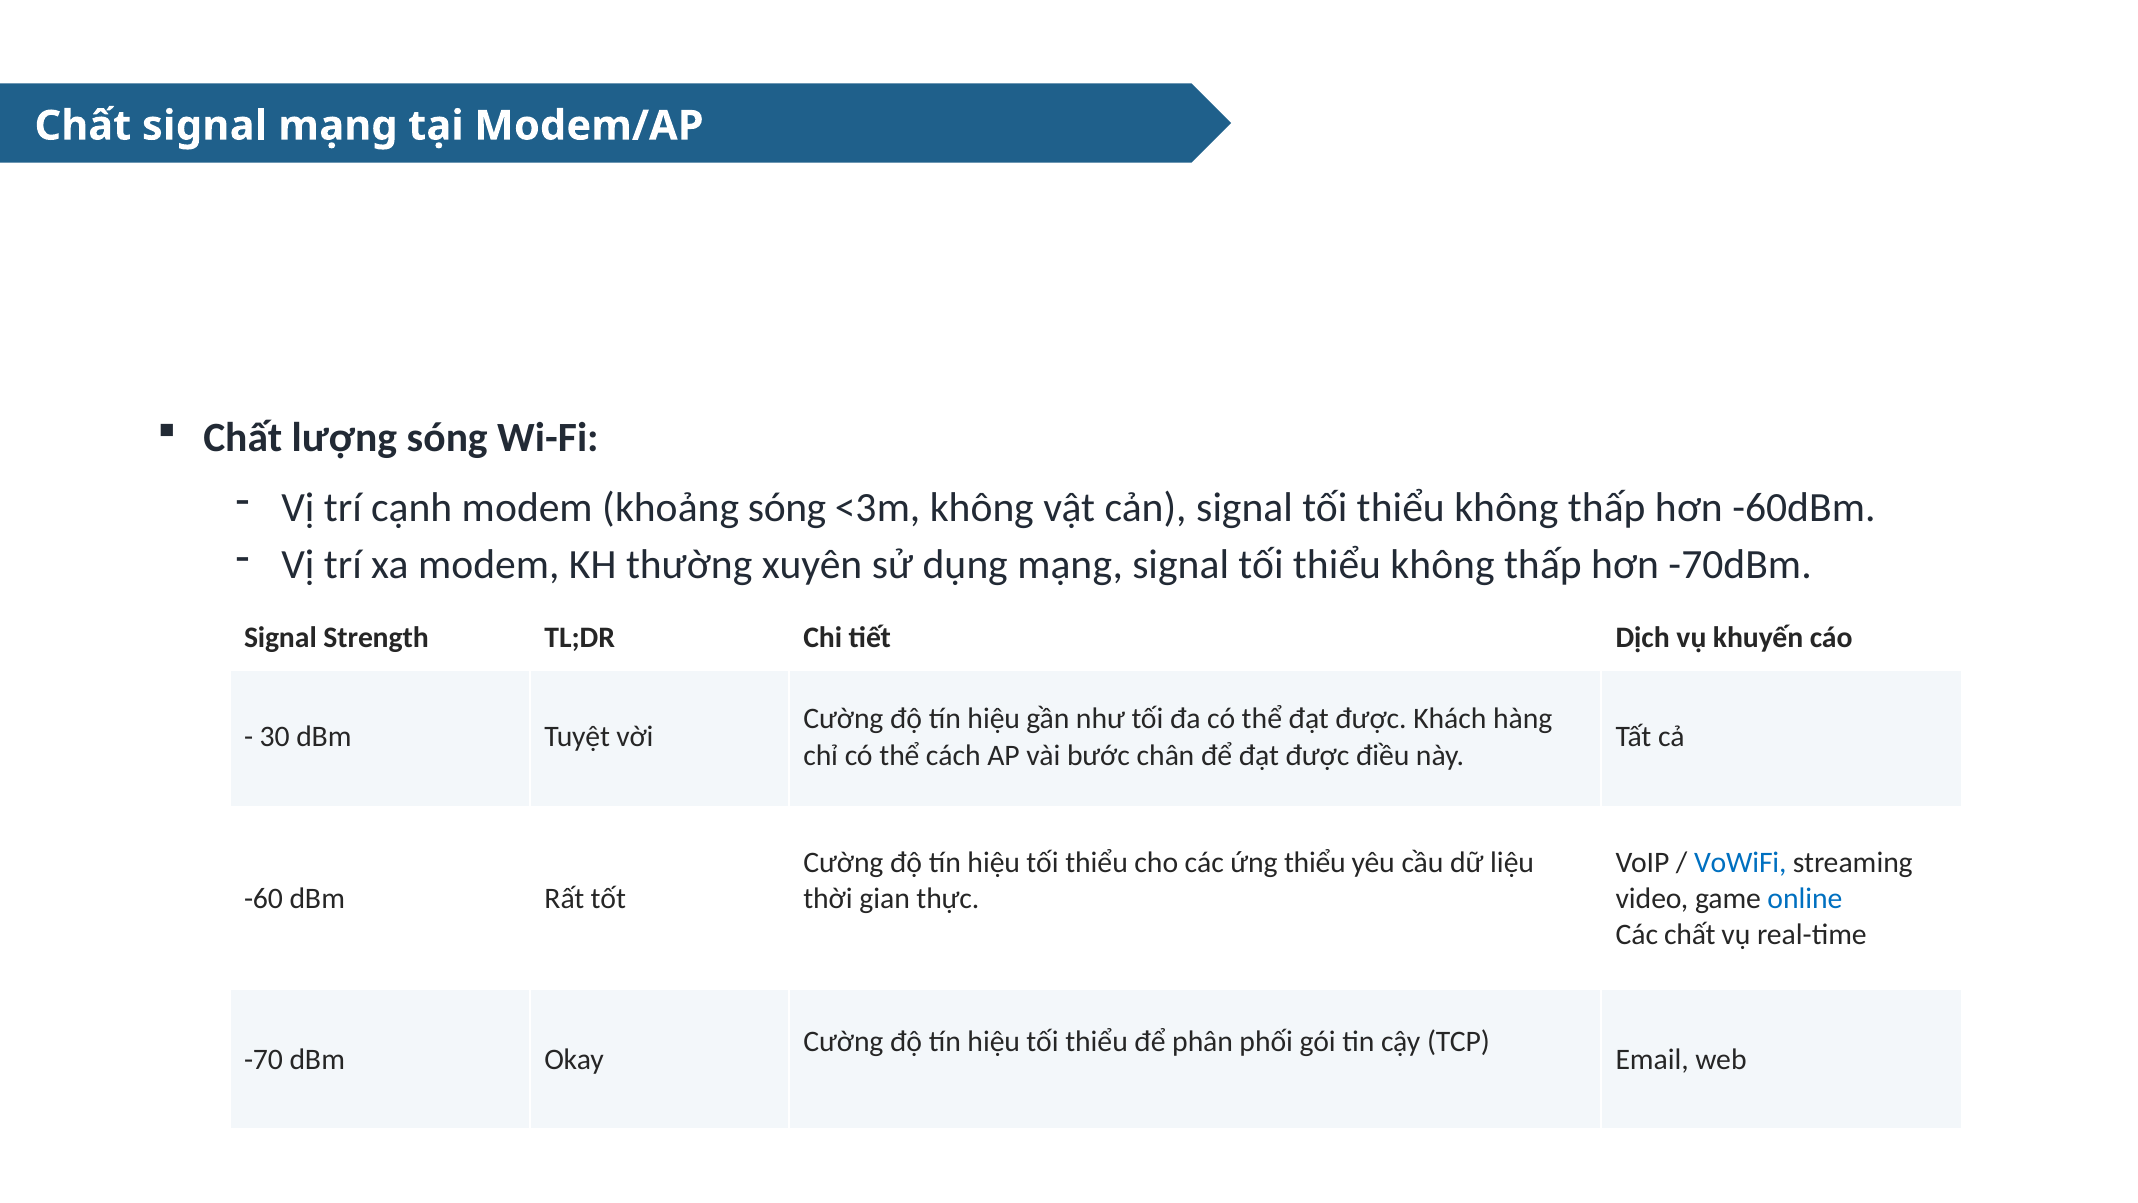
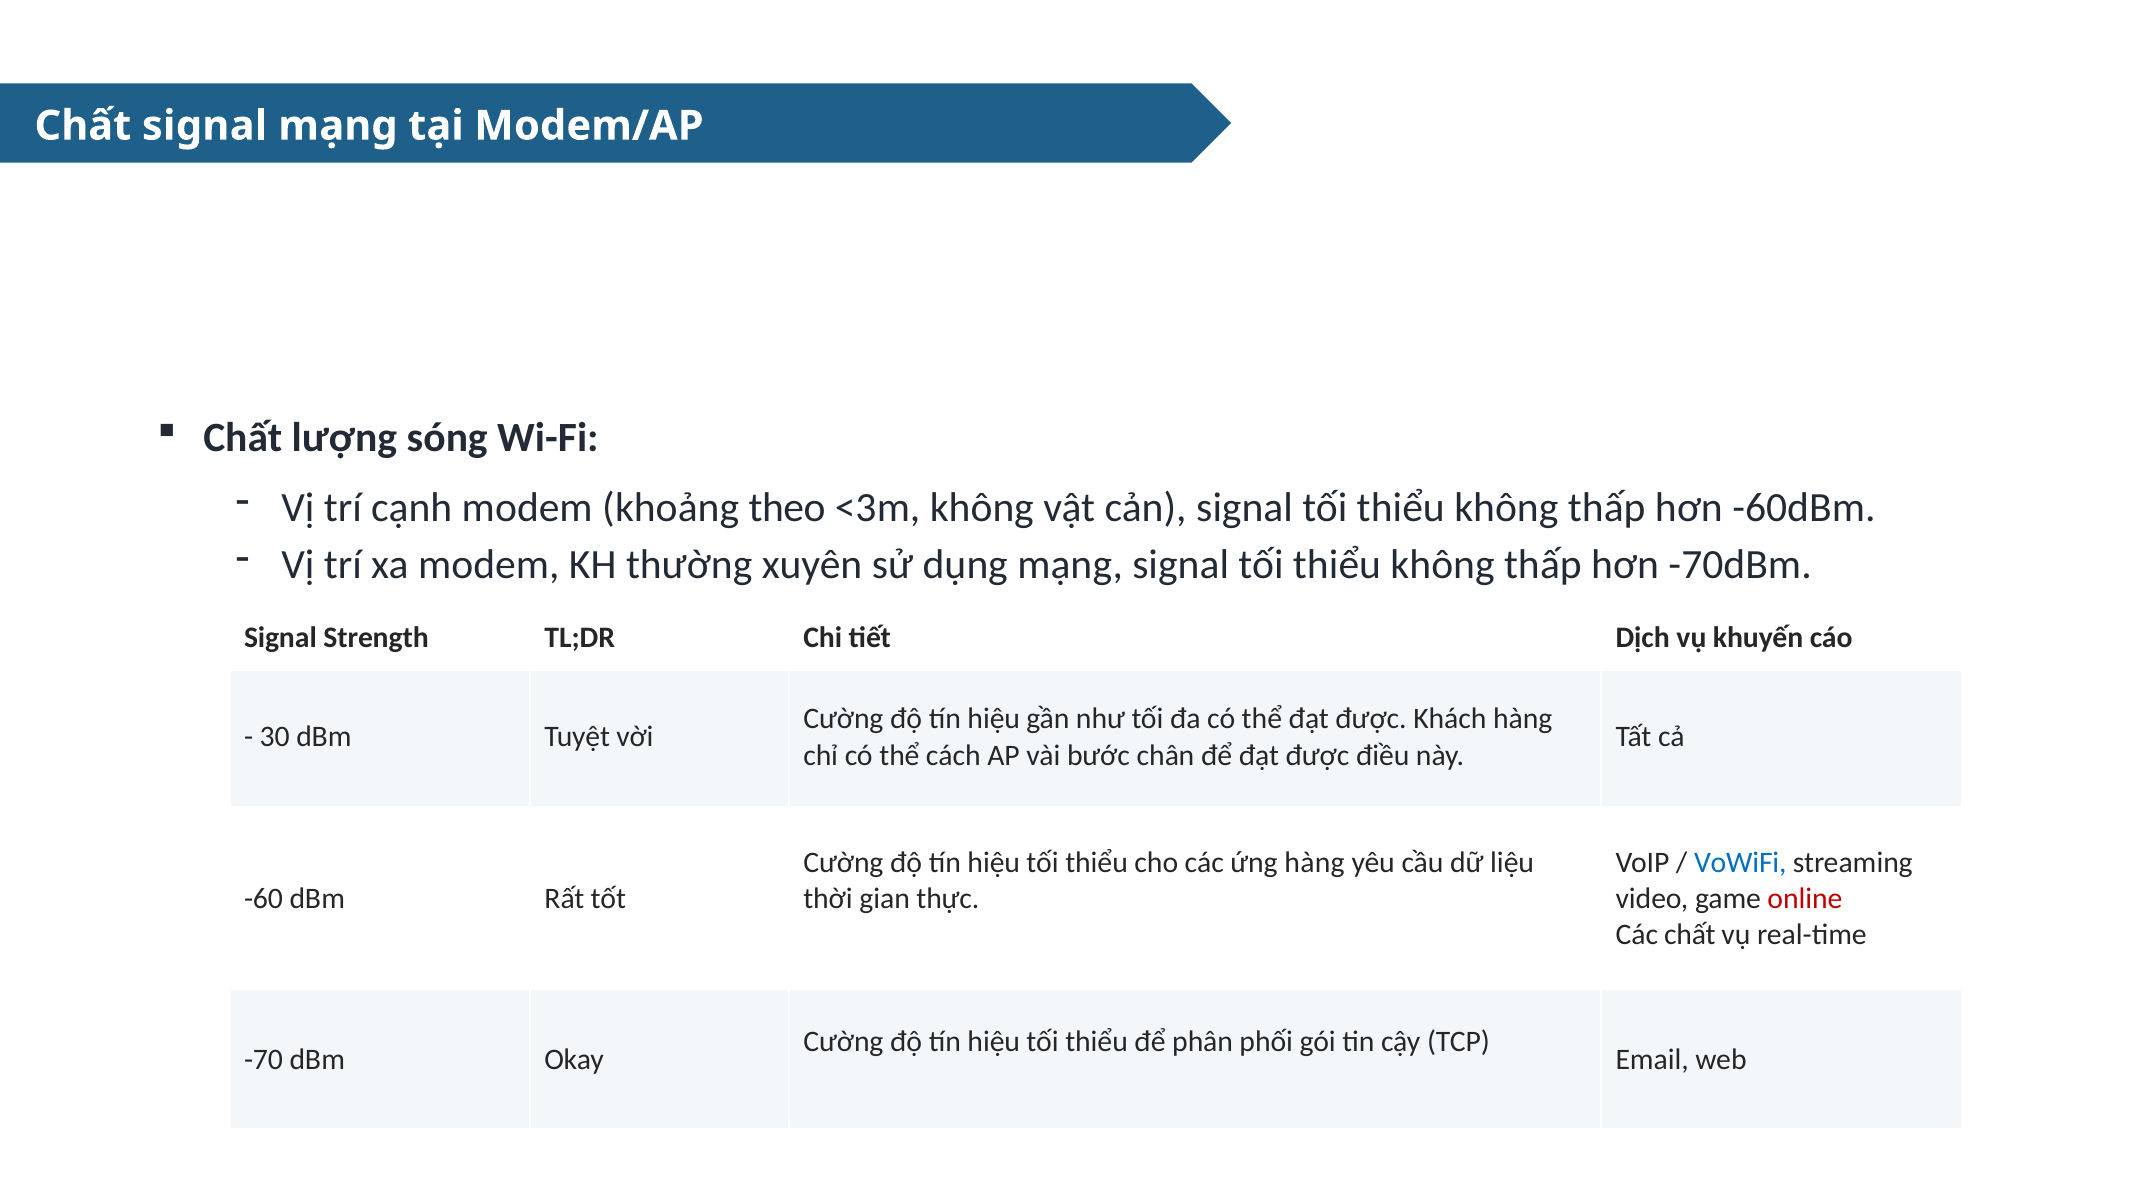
khoảng sóng: sóng -> theo
ứng thiểu: thiểu -> hàng
online colour: blue -> red
